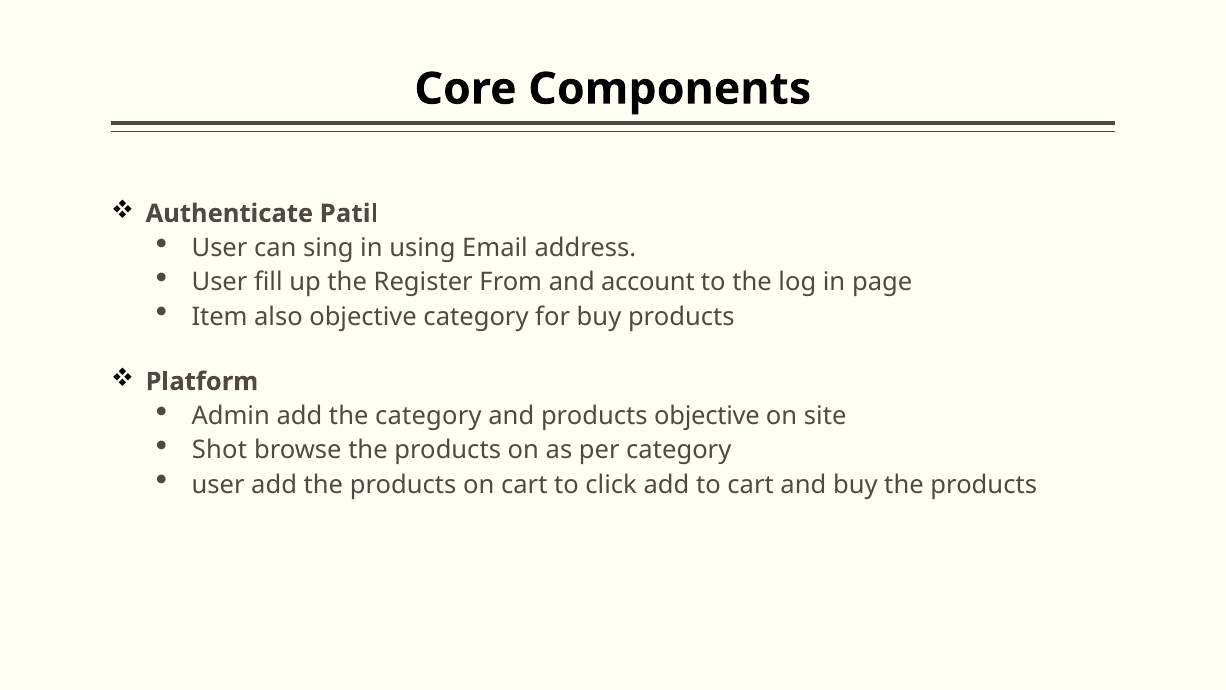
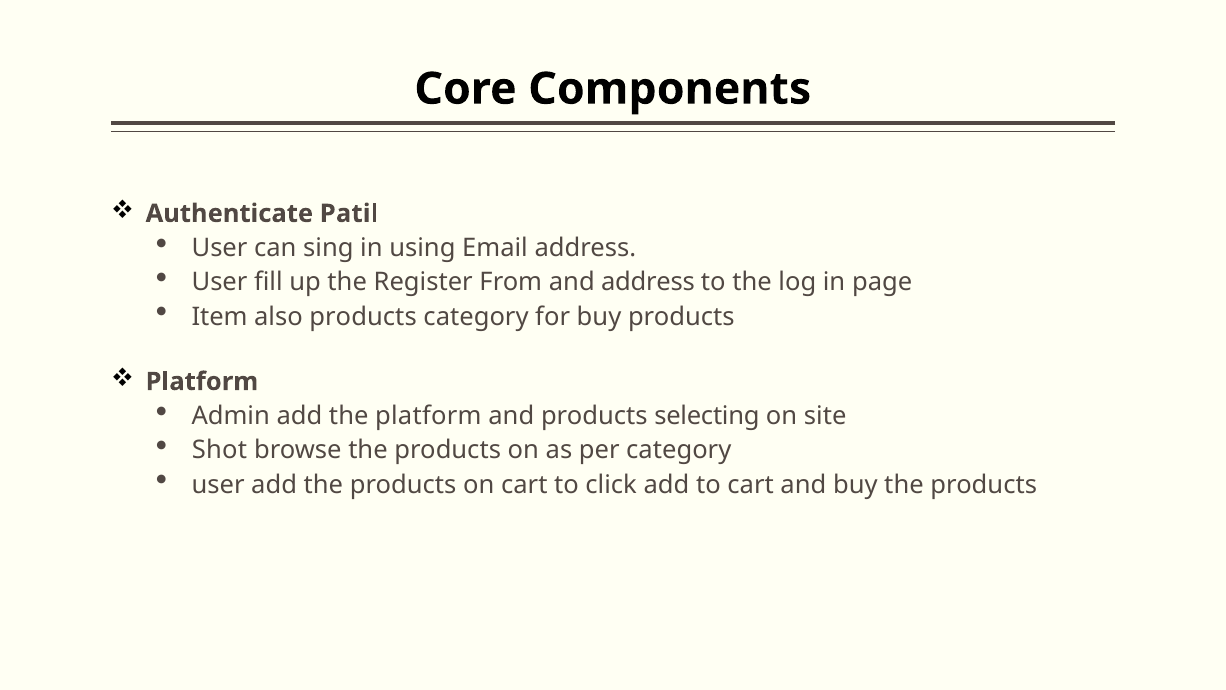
and account: account -> address
also objective: objective -> products
the category: category -> platform
products objective: objective -> selecting
